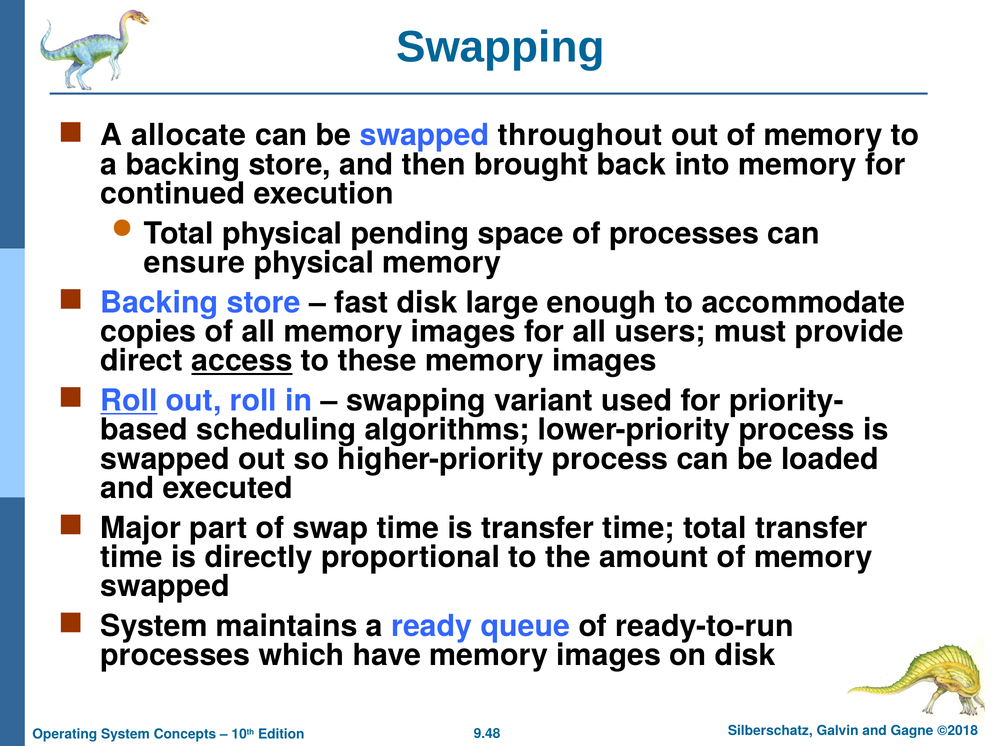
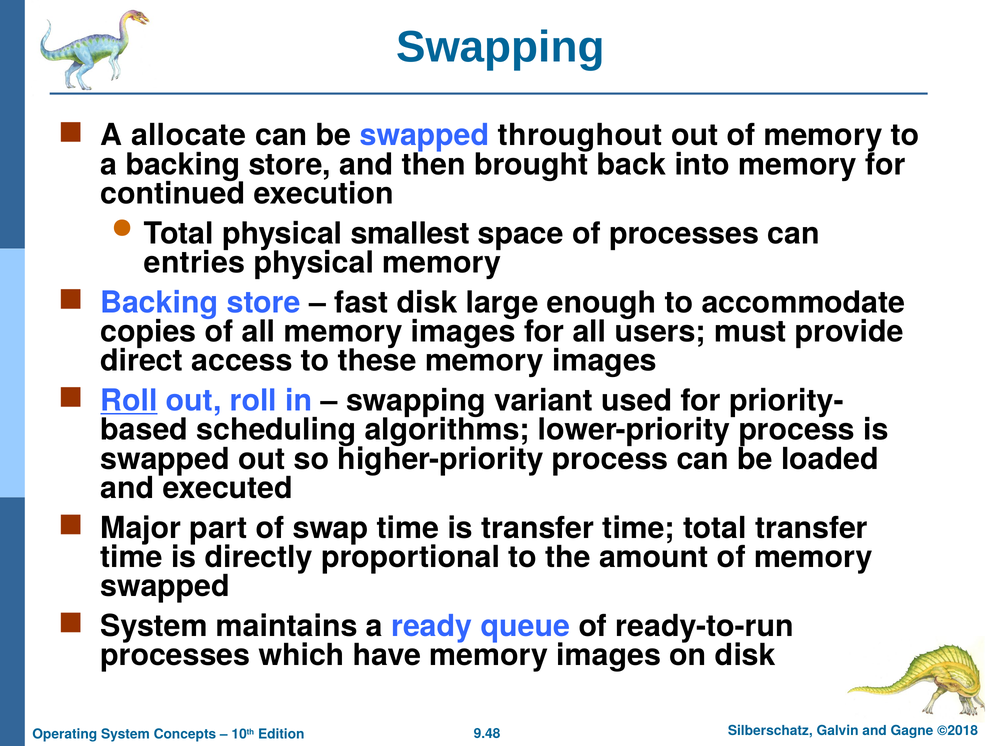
pending: pending -> smallest
ensure: ensure -> entries
access underline: present -> none
